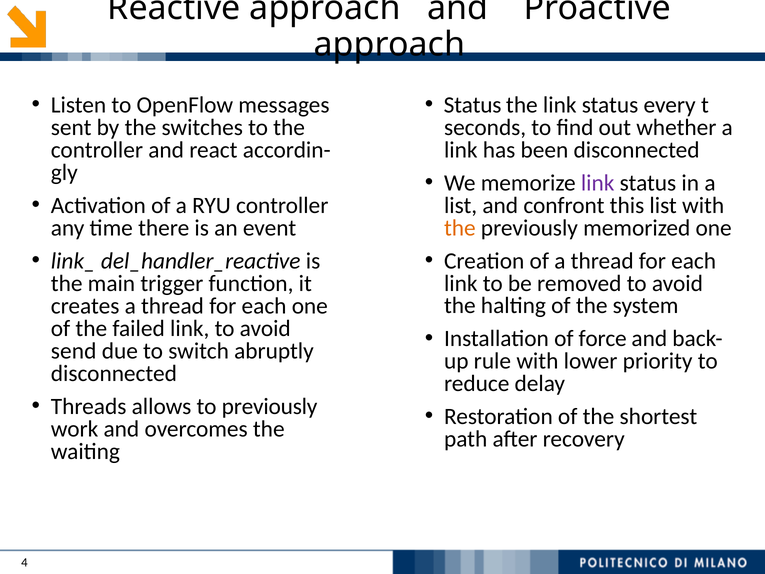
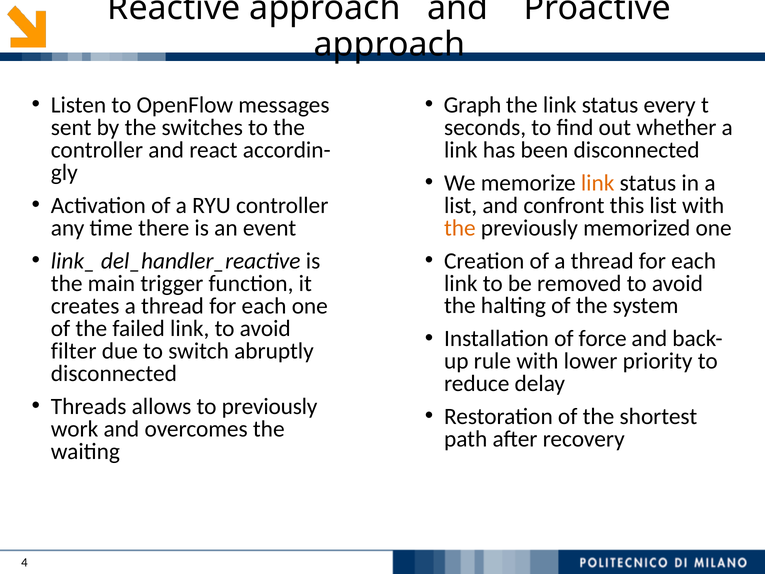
Status at (473, 105): Status -> Graph
link at (598, 183) colour: purple -> orange
send: send -> filter
